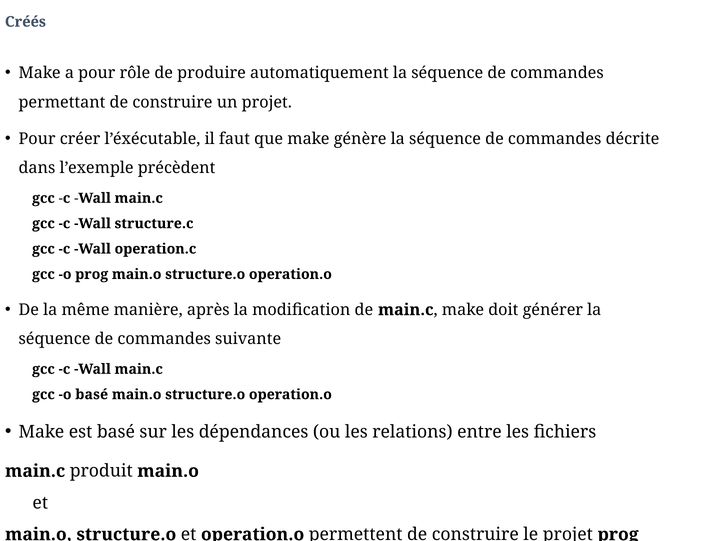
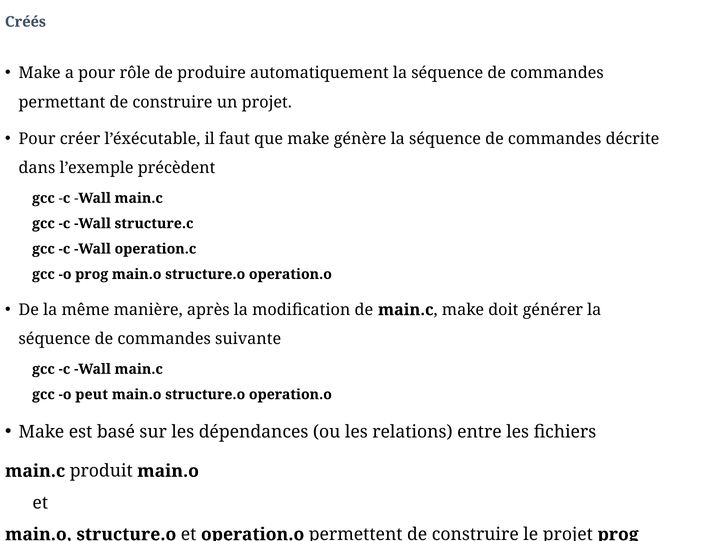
o basé: basé -> peut
